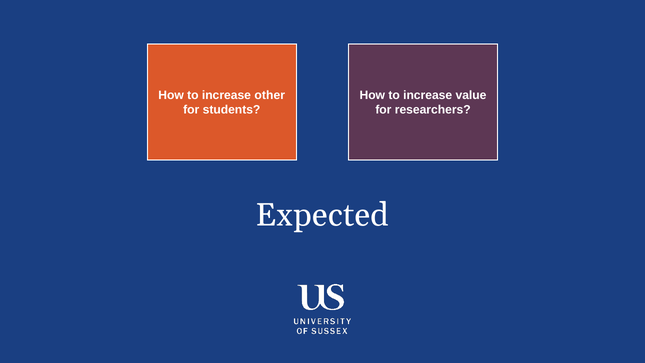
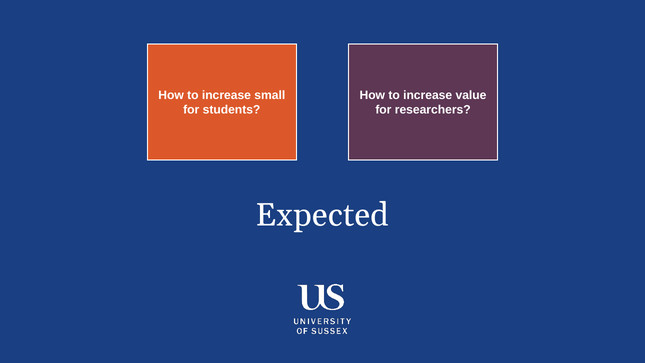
other: other -> small
